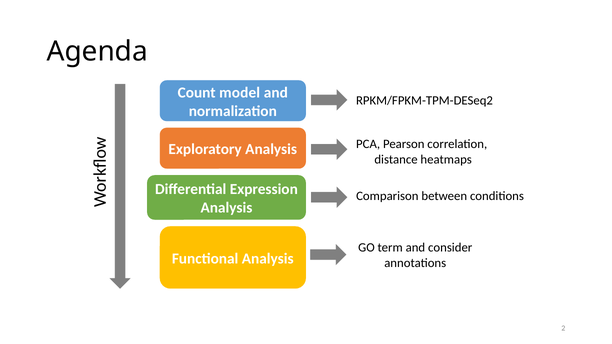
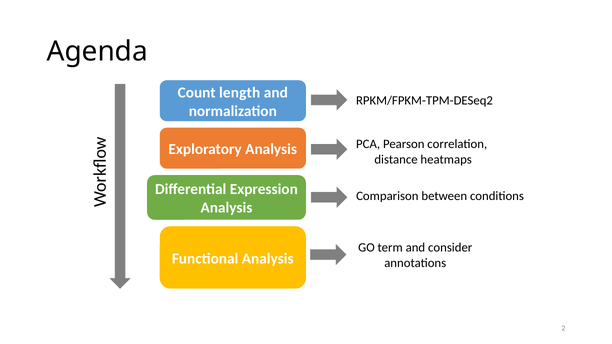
model: model -> length
